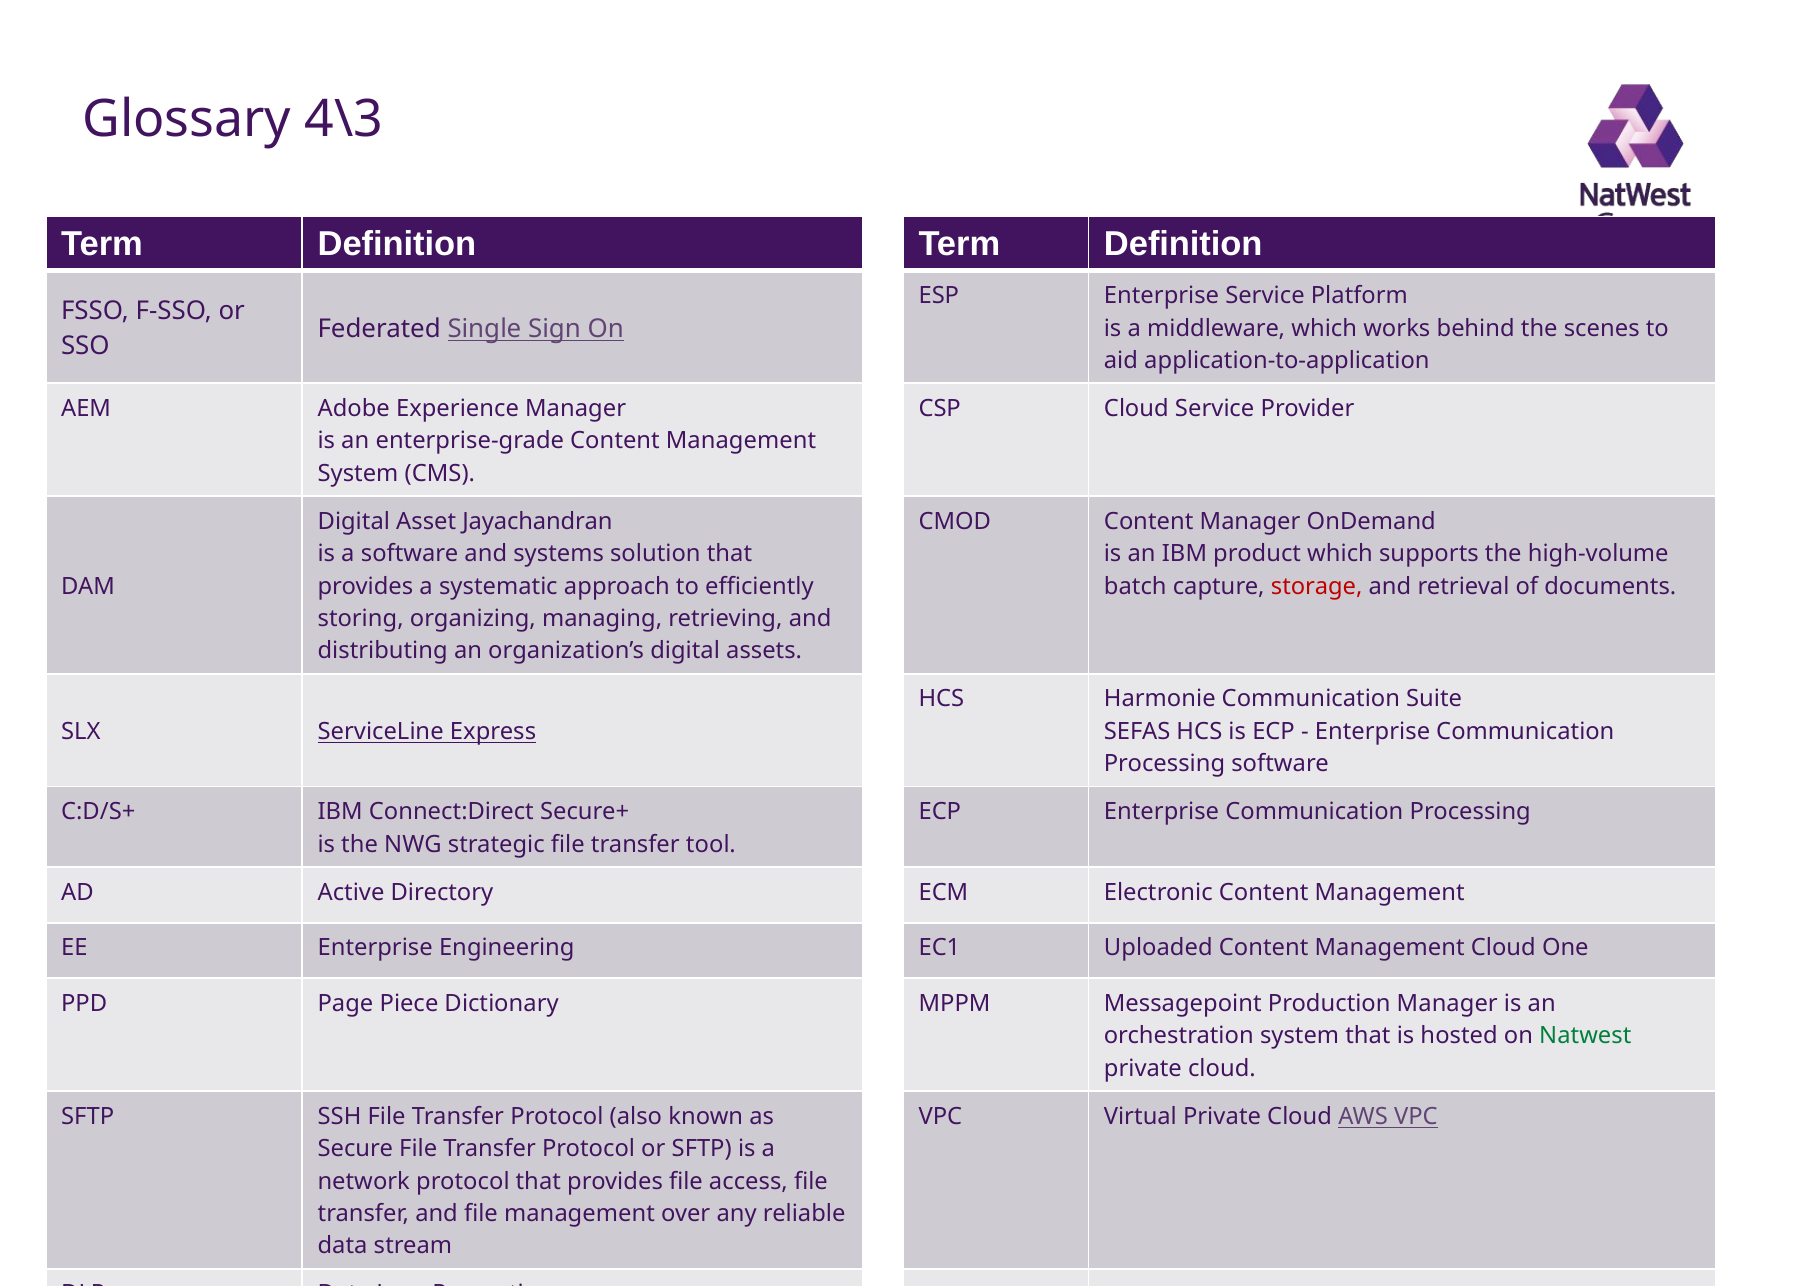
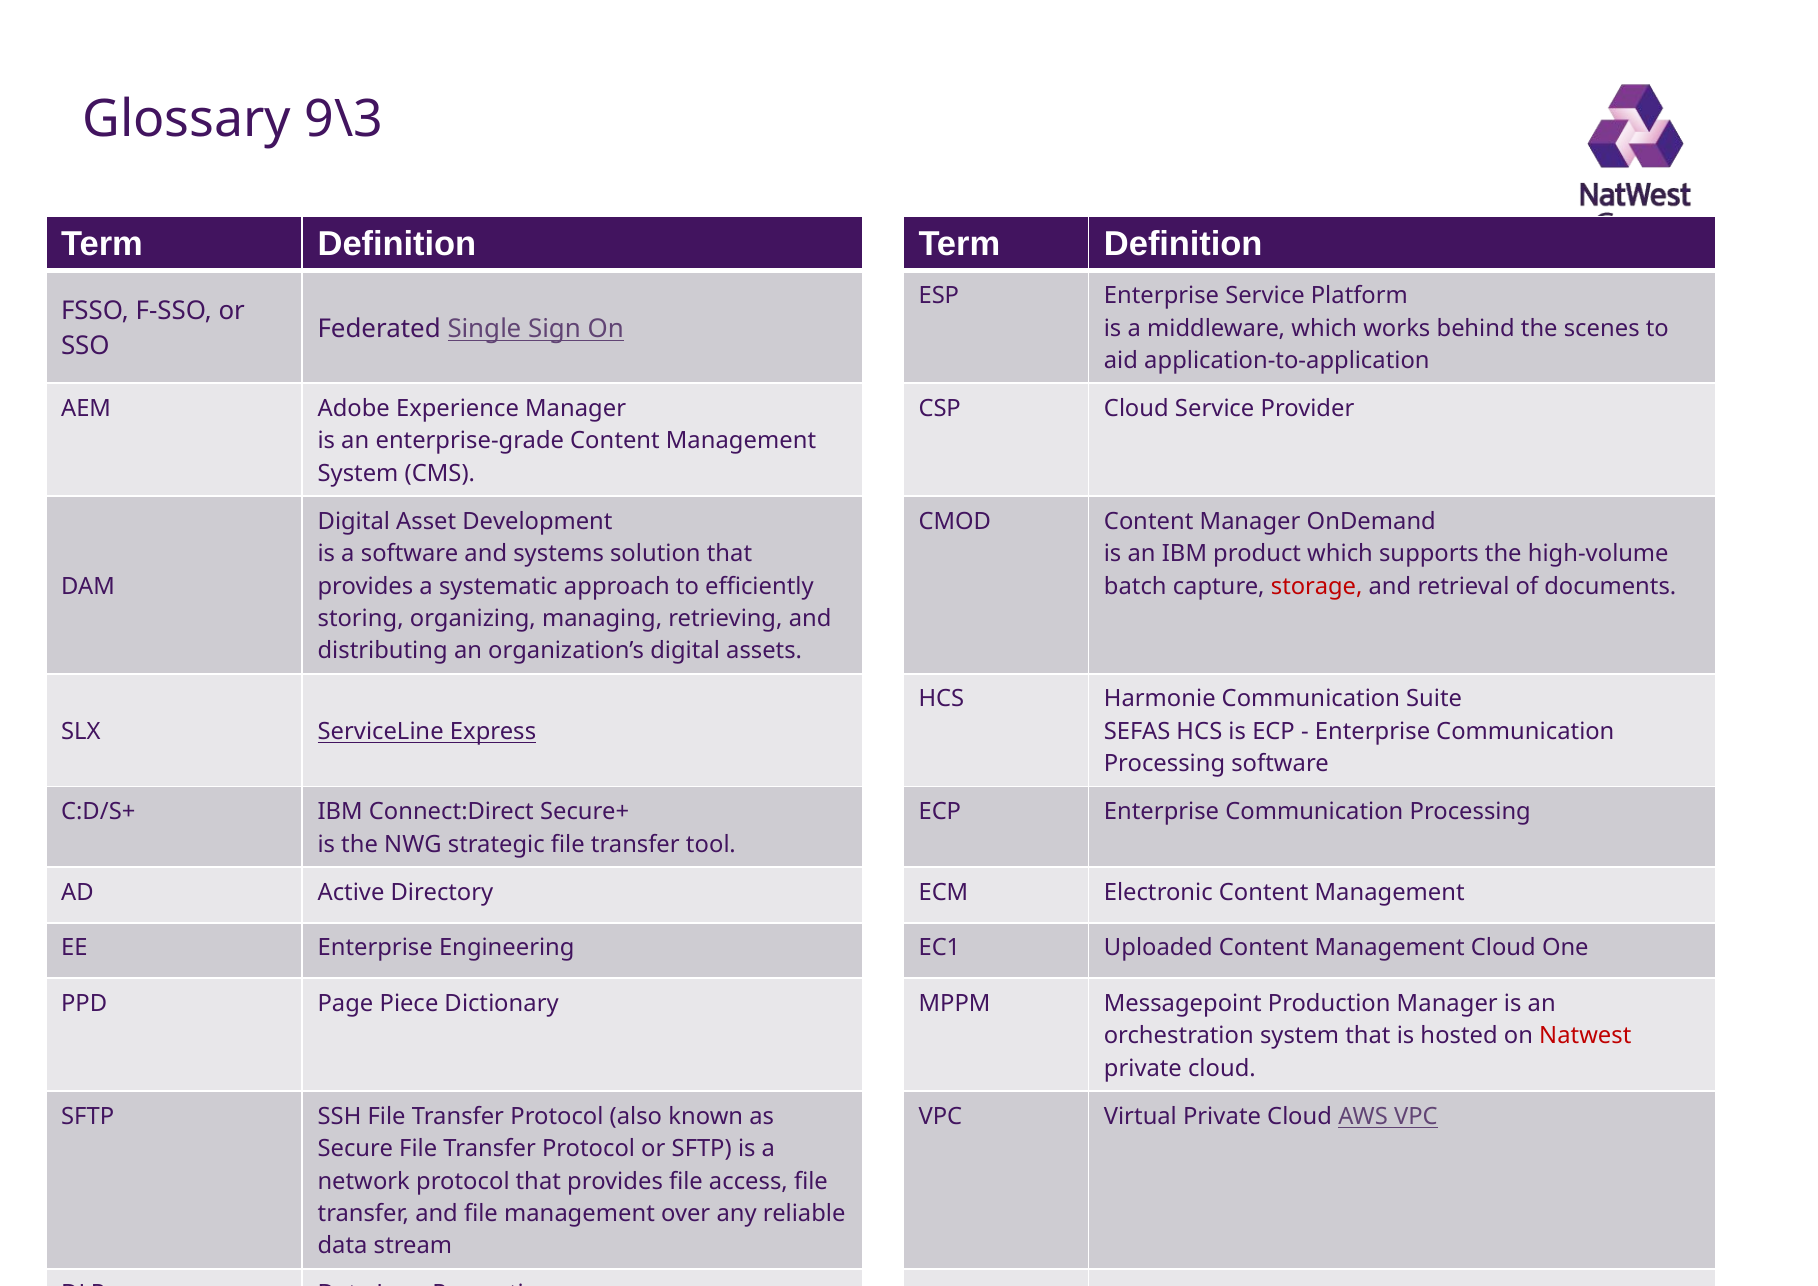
4\3: 4\3 -> 9\3
Jayachandran: Jayachandran -> Development
Natwest colour: green -> red
